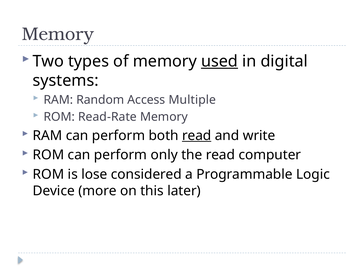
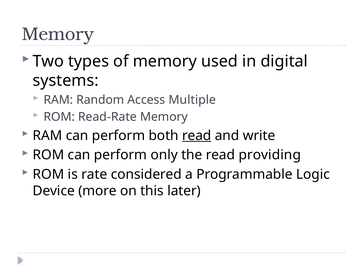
used underline: present -> none
computer: computer -> providing
lose: lose -> rate
